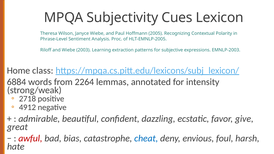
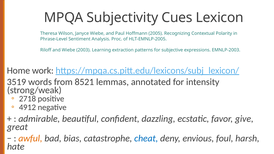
class: class -> work
6884: 6884 -> 3519
2264: 2264 -> 8521
awful colour: red -> orange
